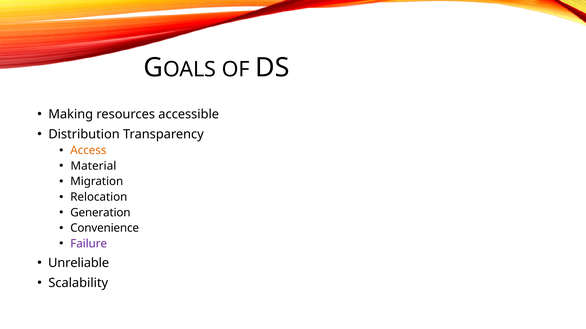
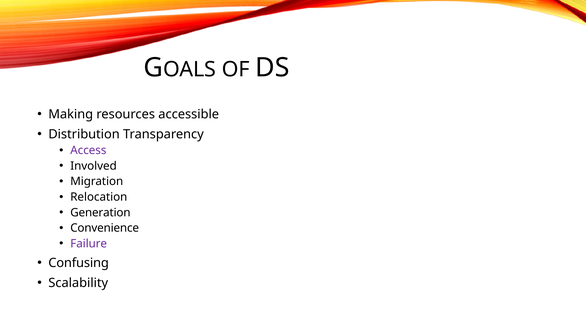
Access colour: orange -> purple
Material: Material -> Involved
Unreliable: Unreliable -> Confusing
